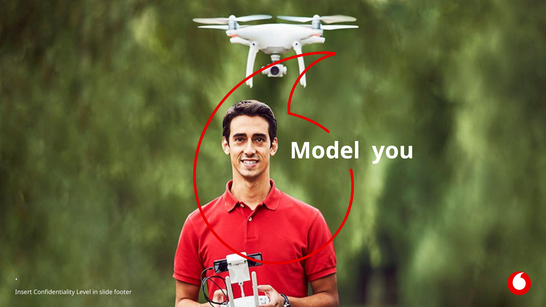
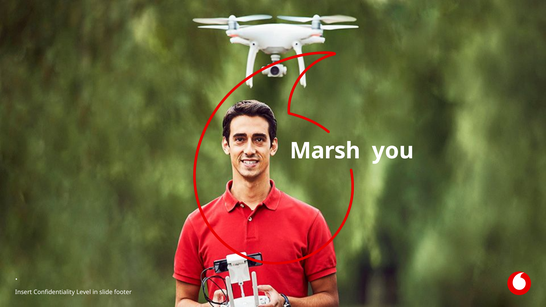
Model: Model -> Marsh
